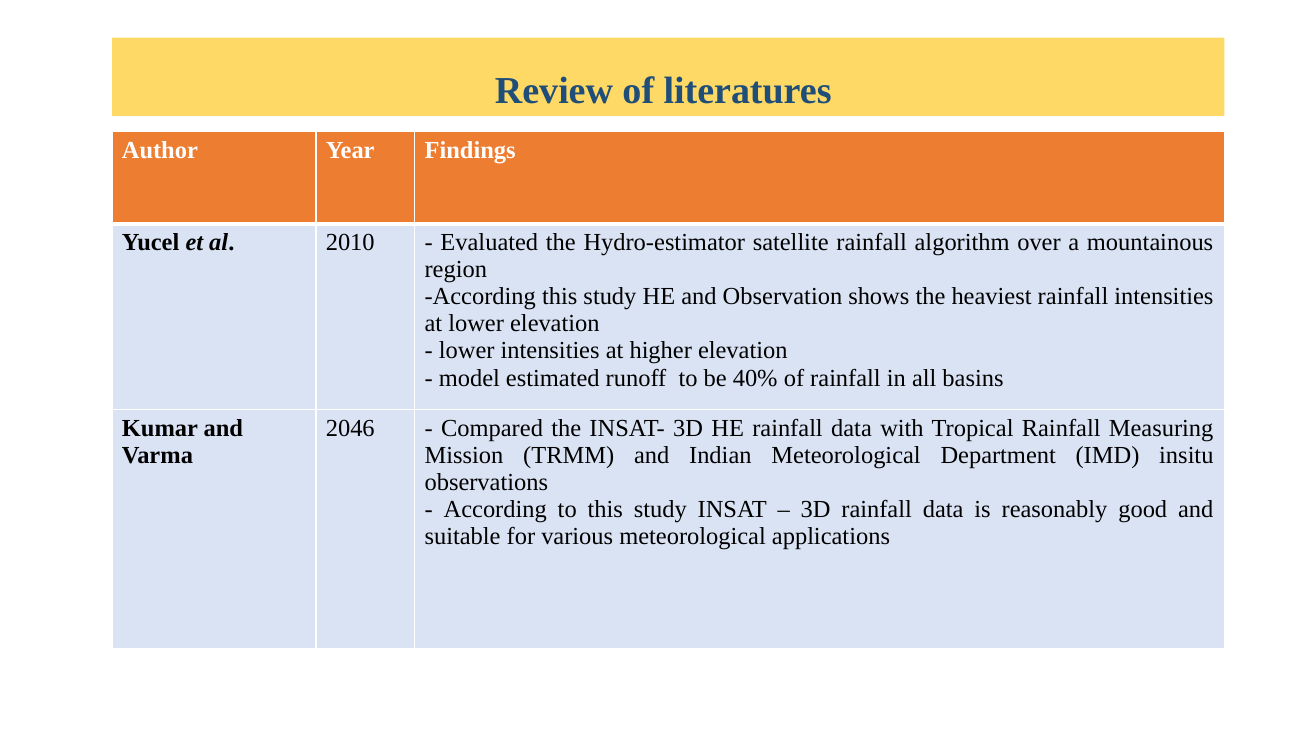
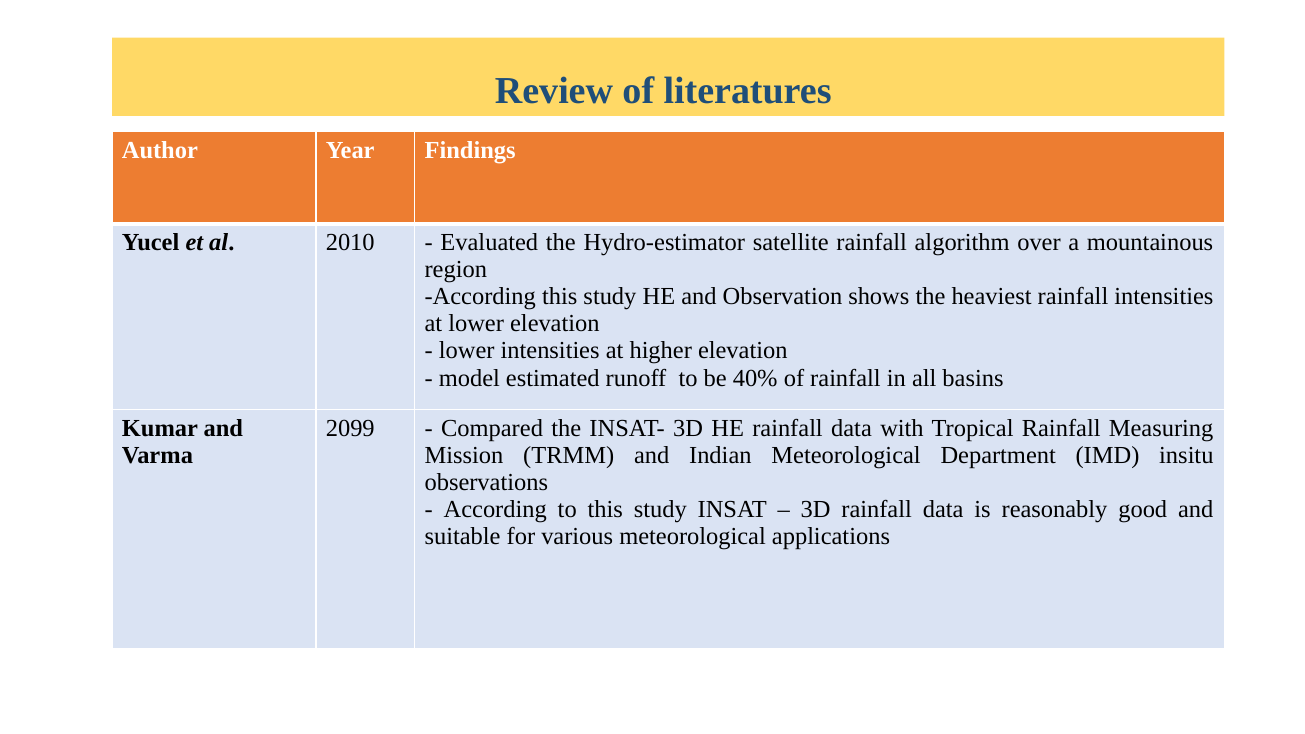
2046: 2046 -> 2099
